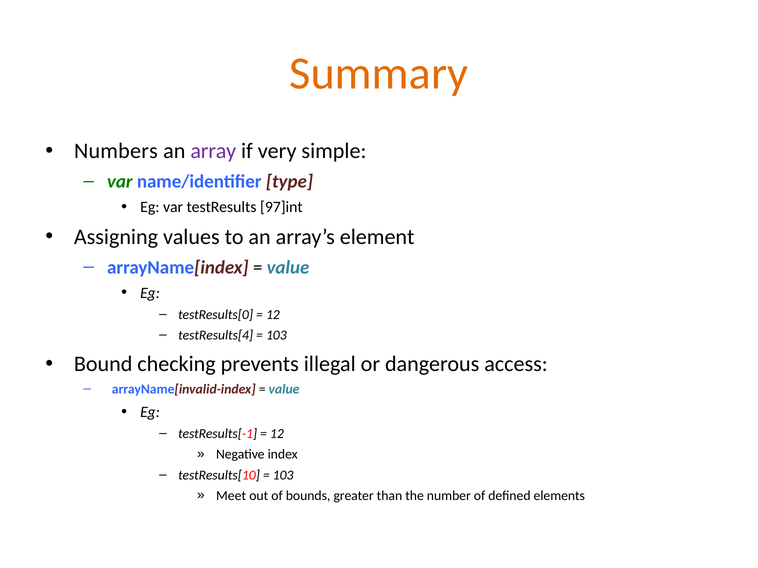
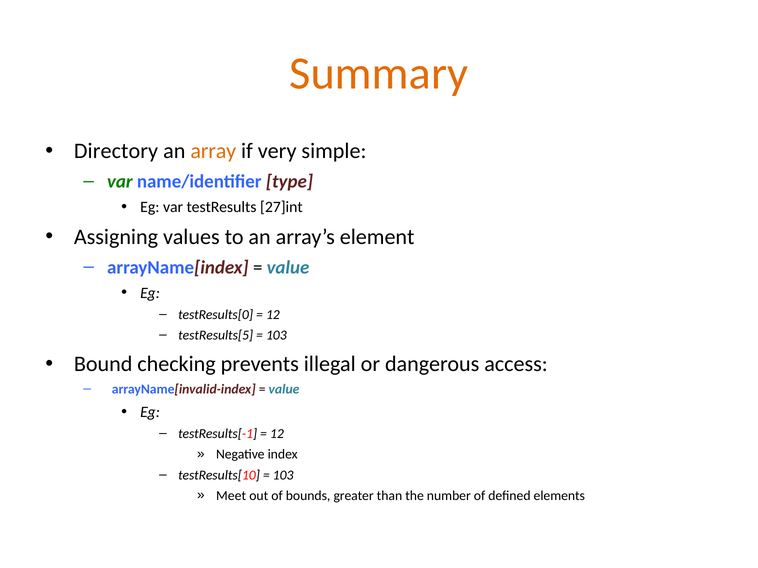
Numbers: Numbers -> Directory
array colour: purple -> orange
97]int: 97]int -> 27]int
testResults[4: testResults[4 -> testResults[5
